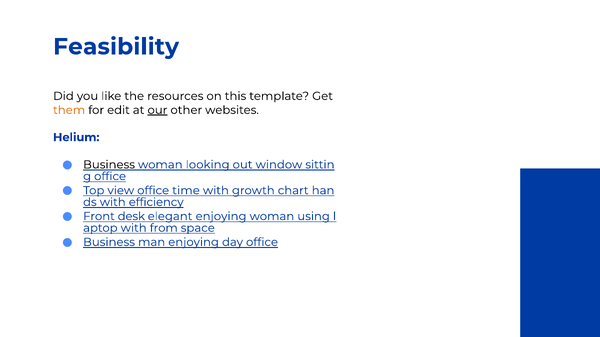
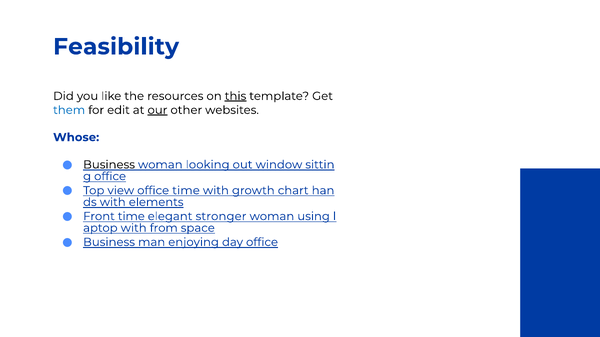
this underline: none -> present
them colour: orange -> blue
Helium: Helium -> Whose
efficiency: efficiency -> elements
Front desk: desk -> time
elegant enjoying: enjoying -> stronger
